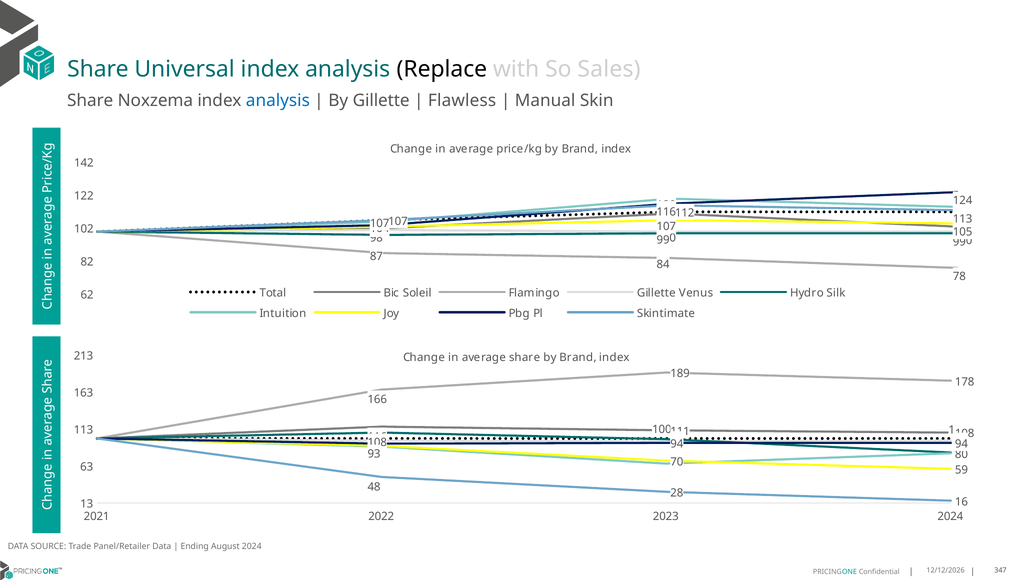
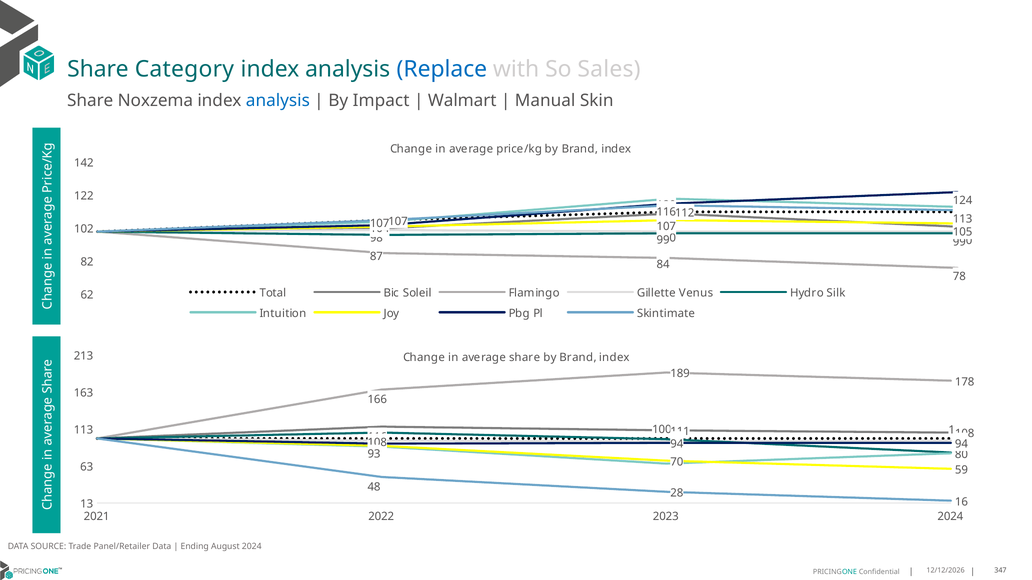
Universal: Universal -> Category
Replace colour: black -> blue
By Gillette: Gillette -> Impact
Flawless: Flawless -> Walmart
